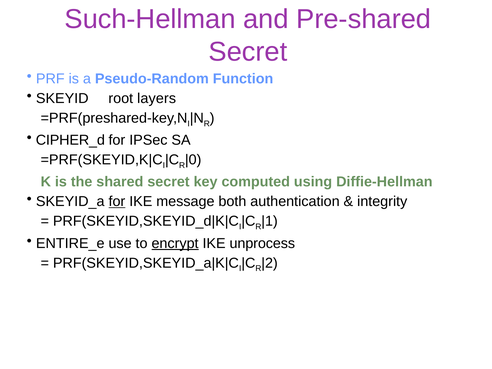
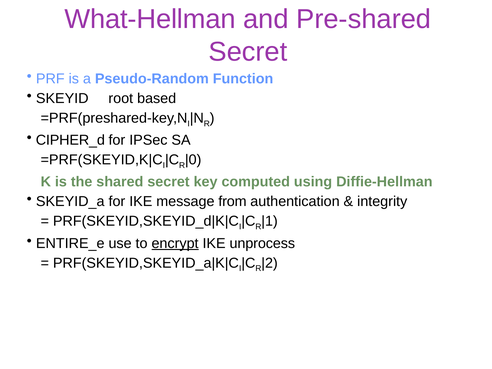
Such-Hellman: Such-Hellman -> What-Hellman
layers: layers -> based
for at (117, 202) underline: present -> none
both: both -> from
